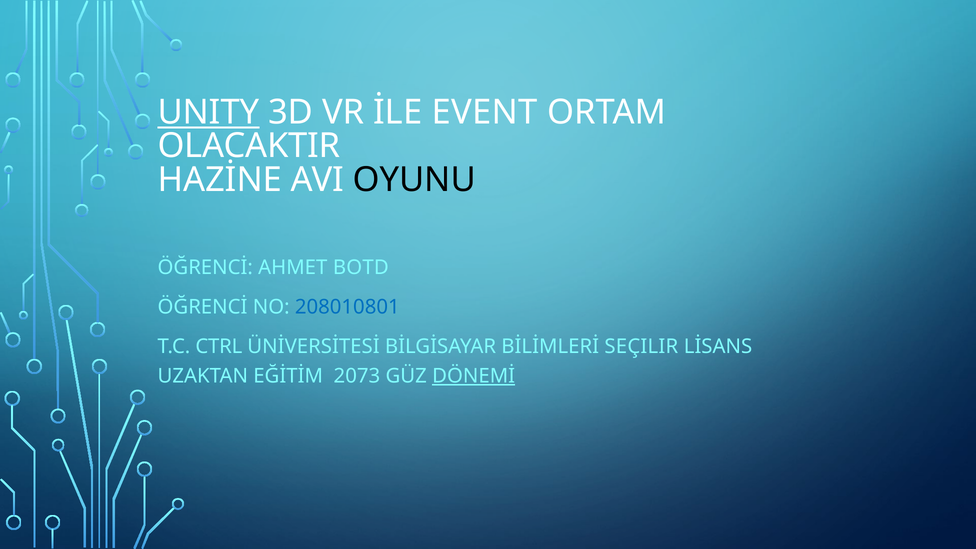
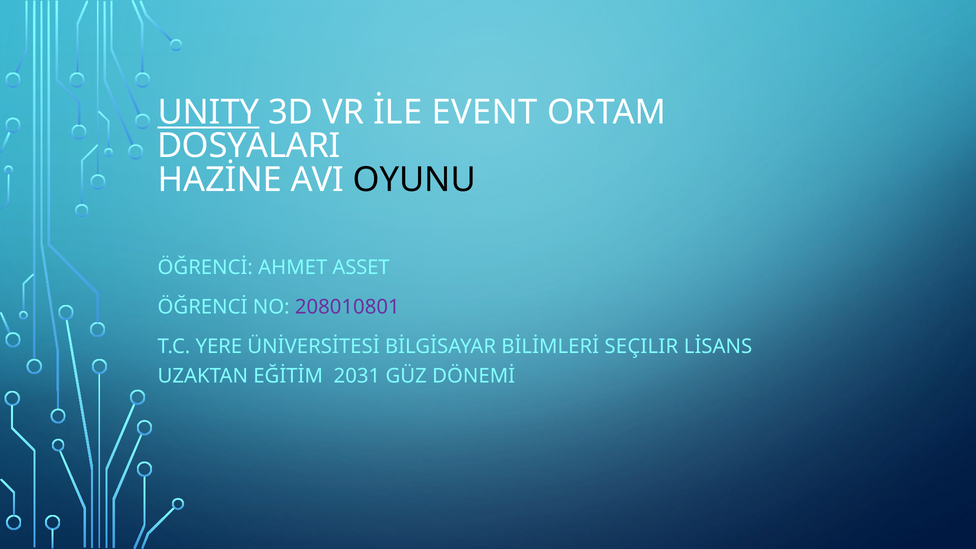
OLACAKTIR: OLACAKTIR -> DOSYALARI
BOTD: BOTD -> ASSET
208010801 colour: blue -> purple
CTRL: CTRL -> YERE
2073: 2073 -> 2031
DÖNEMİ underline: present -> none
